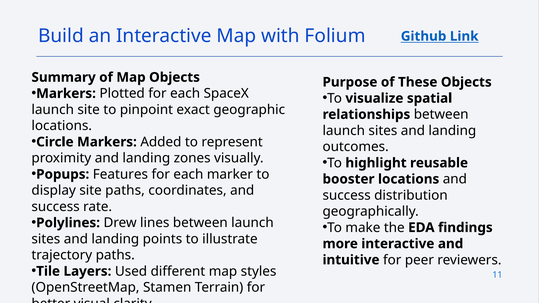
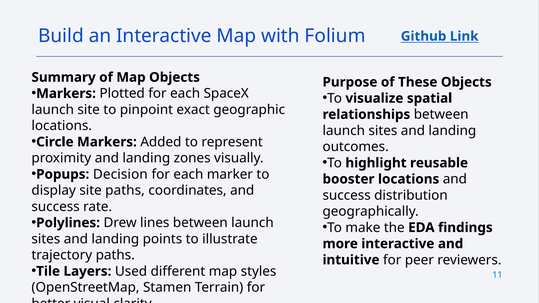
Features: Features -> Decision
